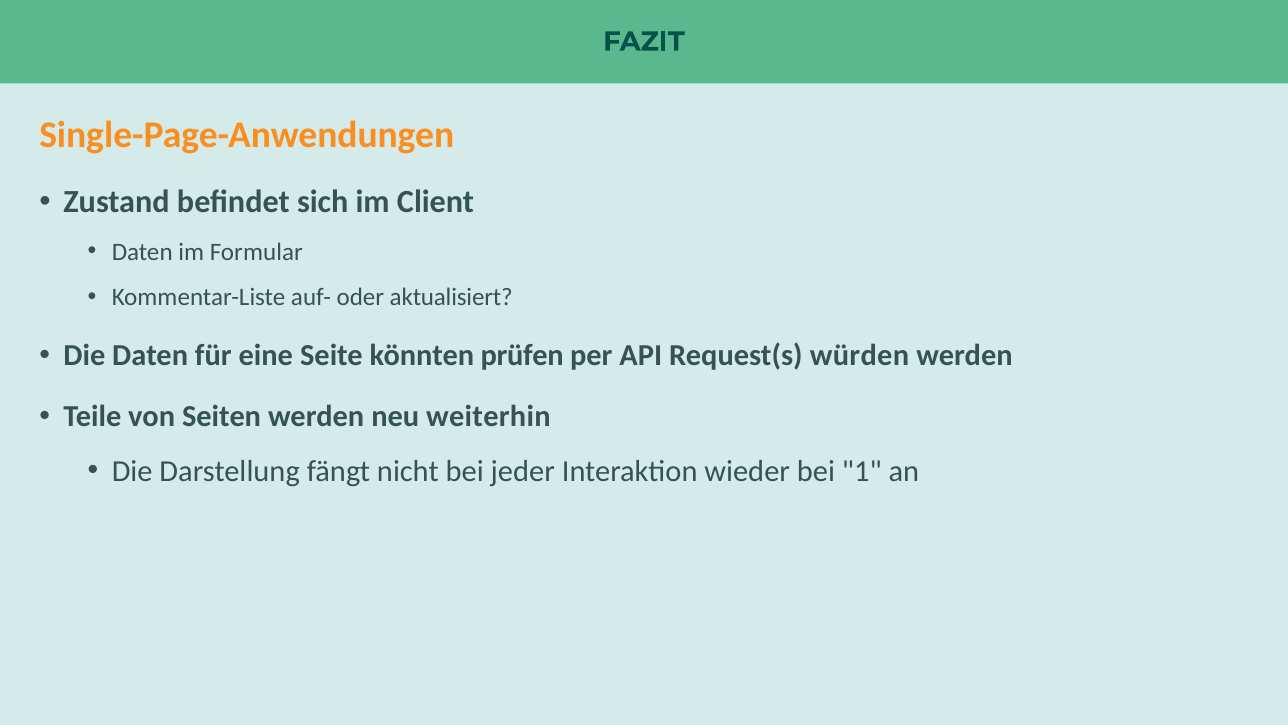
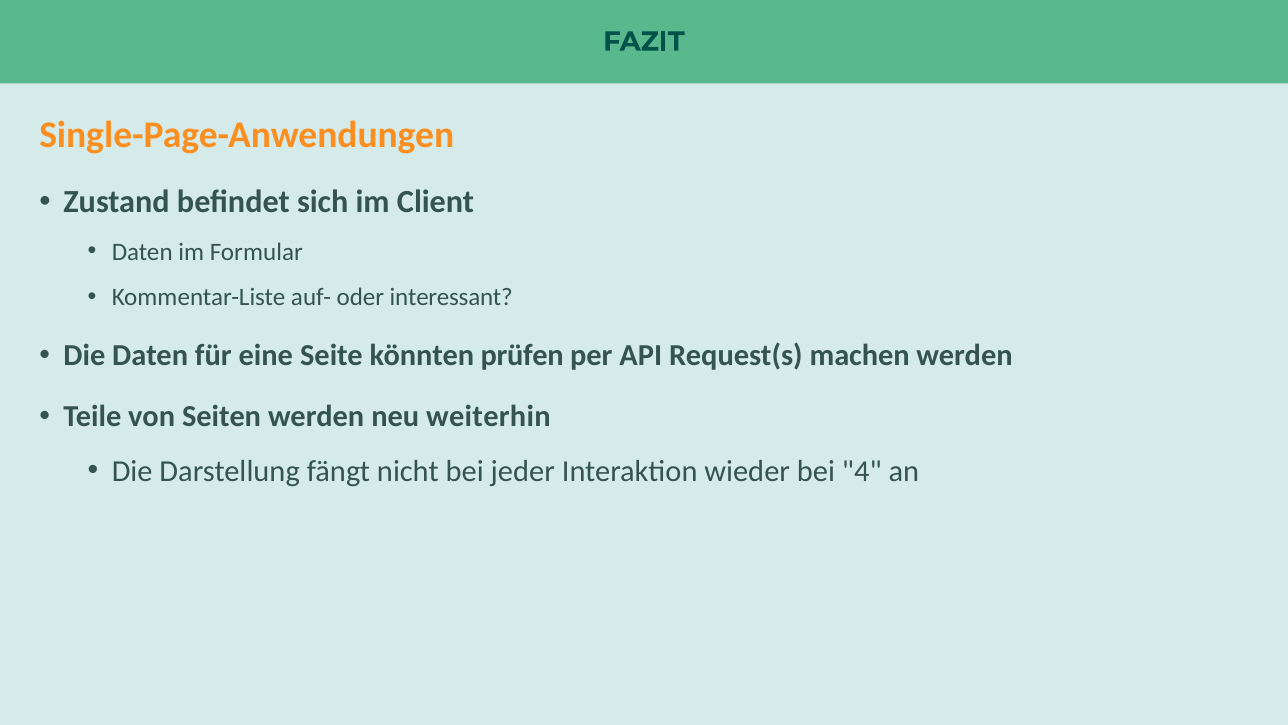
aktualisiert: aktualisiert -> interessant
würden: würden -> machen
1: 1 -> 4
